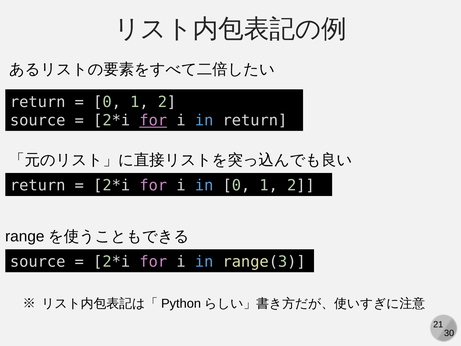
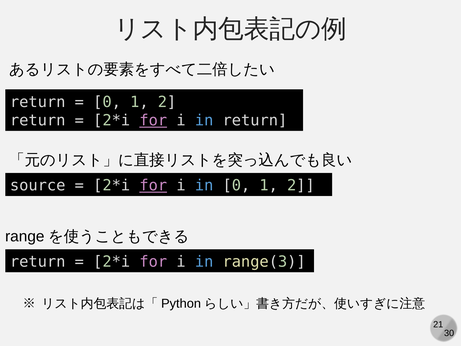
source at (38, 120): source -> return
return at (38, 185): return -> source
for at (153, 185) underline: none -> present
source at (38, 262): source -> return
